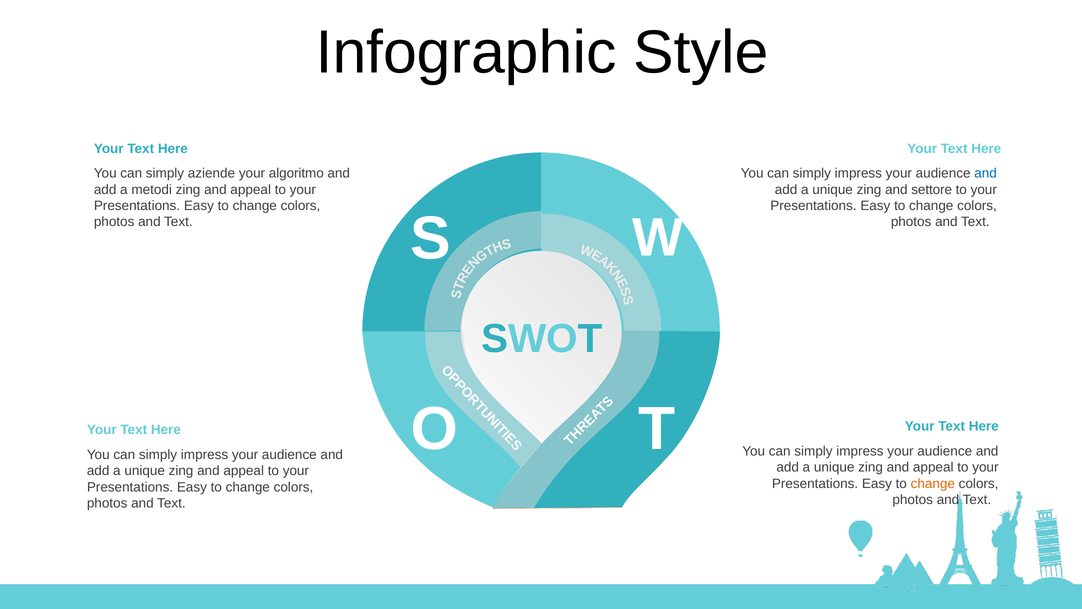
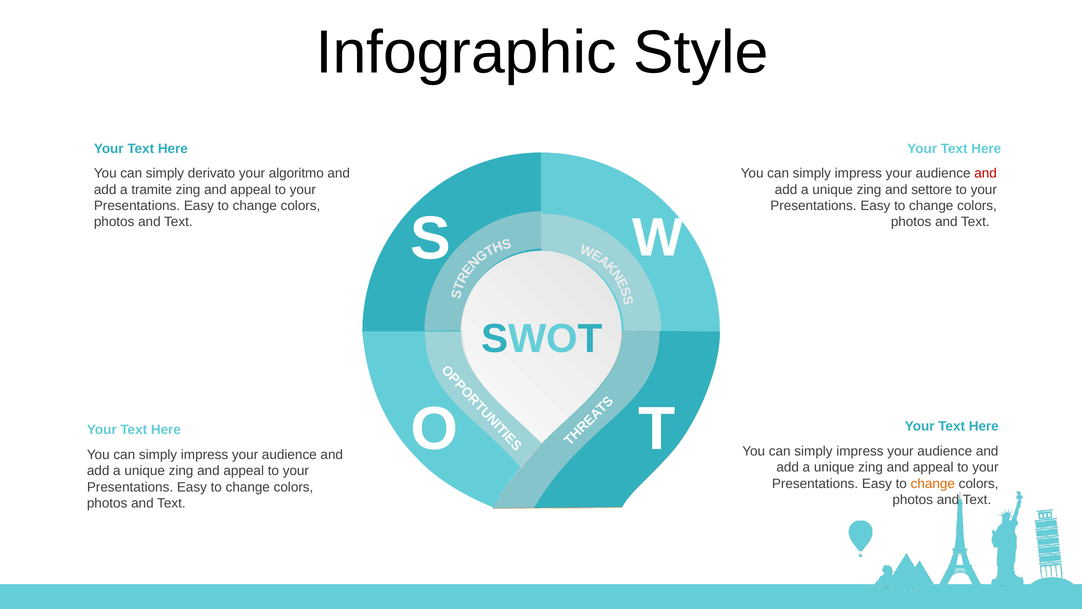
aziende: aziende -> derivato
and at (986, 173) colour: blue -> red
metodi: metodi -> tramite
